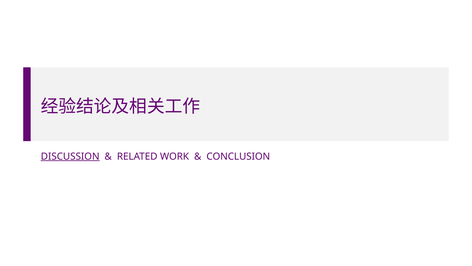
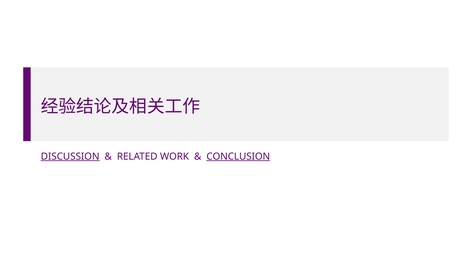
CONCLUSION underline: none -> present
